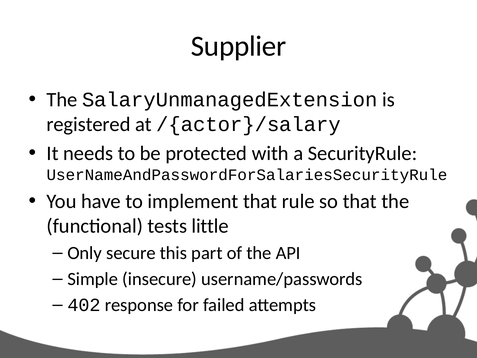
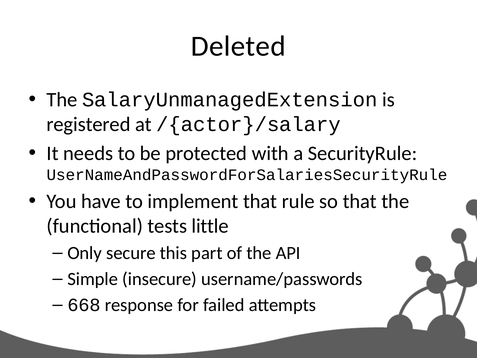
Supplier: Supplier -> Deleted
402: 402 -> 668
